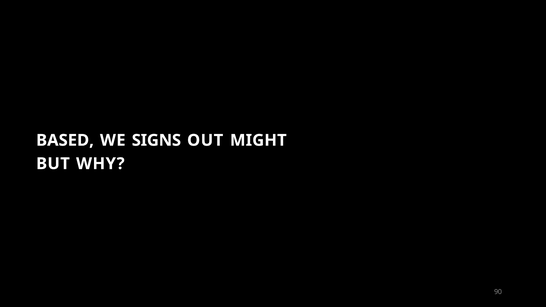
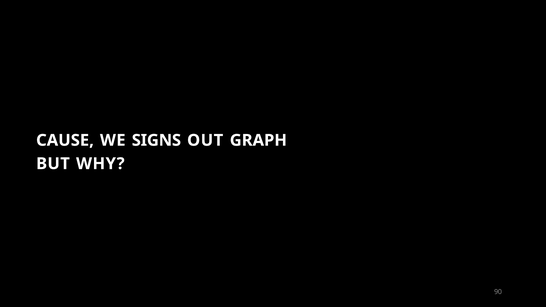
BASED: BASED -> CAUSE
MIGHT: MIGHT -> GRAPH
